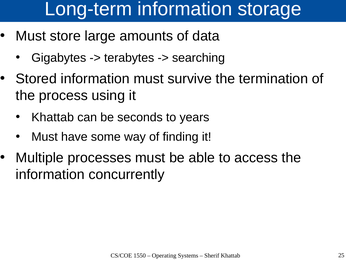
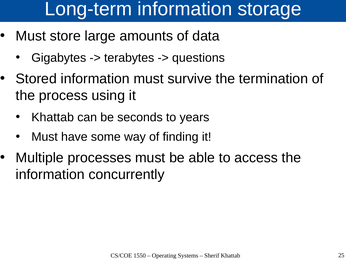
searching: searching -> questions
